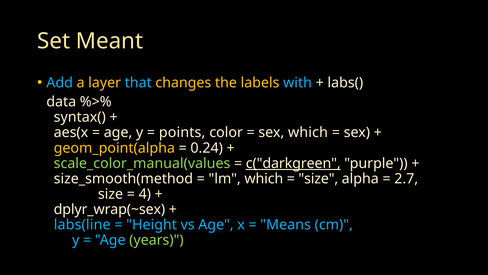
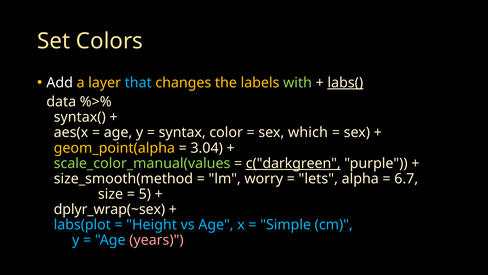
Meant: Meant -> Colors
Add colour: light blue -> white
with colour: light blue -> light green
labs( underline: none -> present
points: points -> syntax
0.24: 0.24 -> 3.04
lm which: which -> worry
size at (318, 178): size -> lets
2.7: 2.7 -> 6.7
4: 4 -> 5
labs(line: labs(line -> labs(plot
Means: Means -> Simple
years colour: light green -> pink
